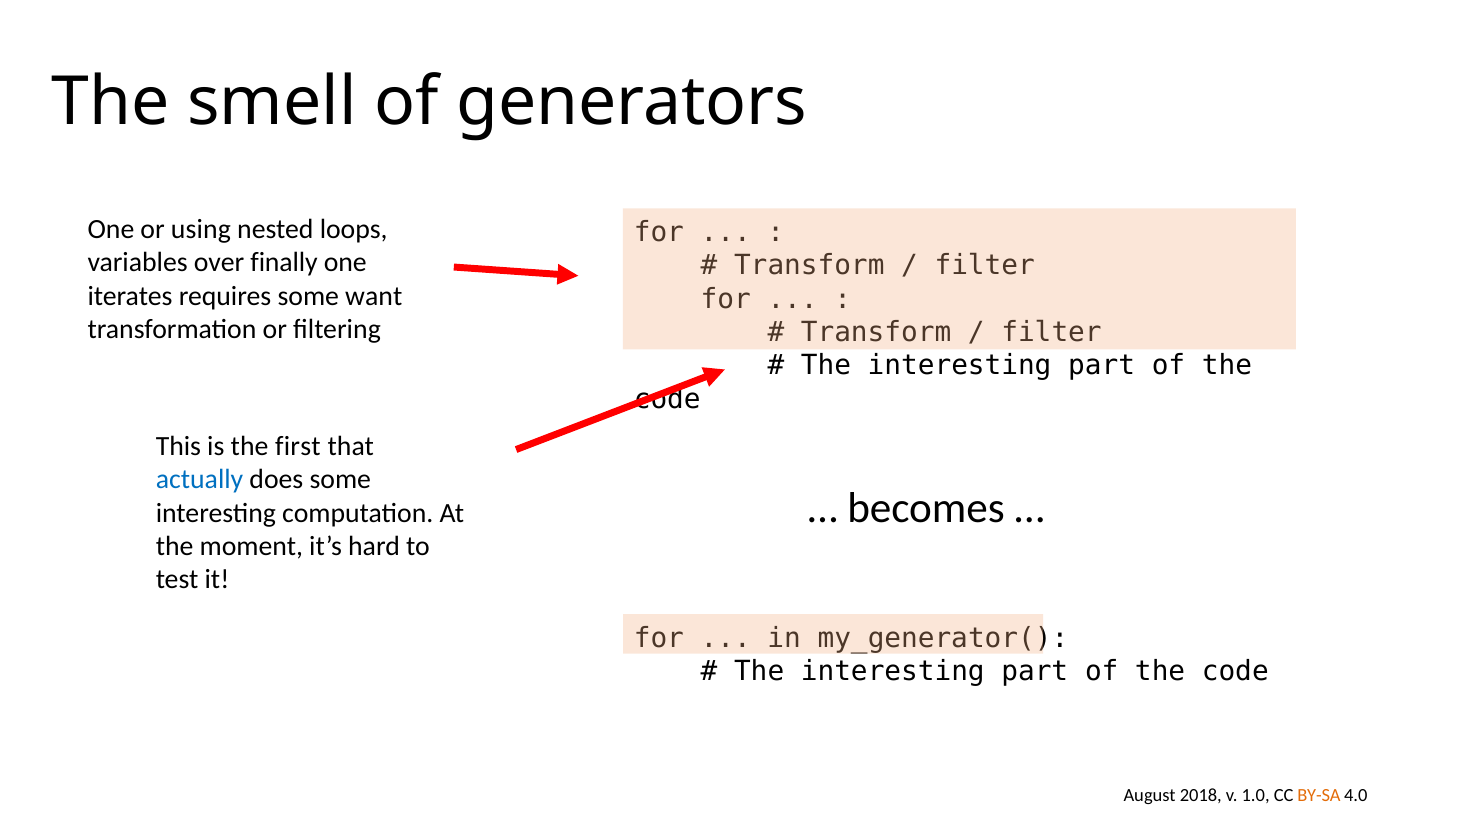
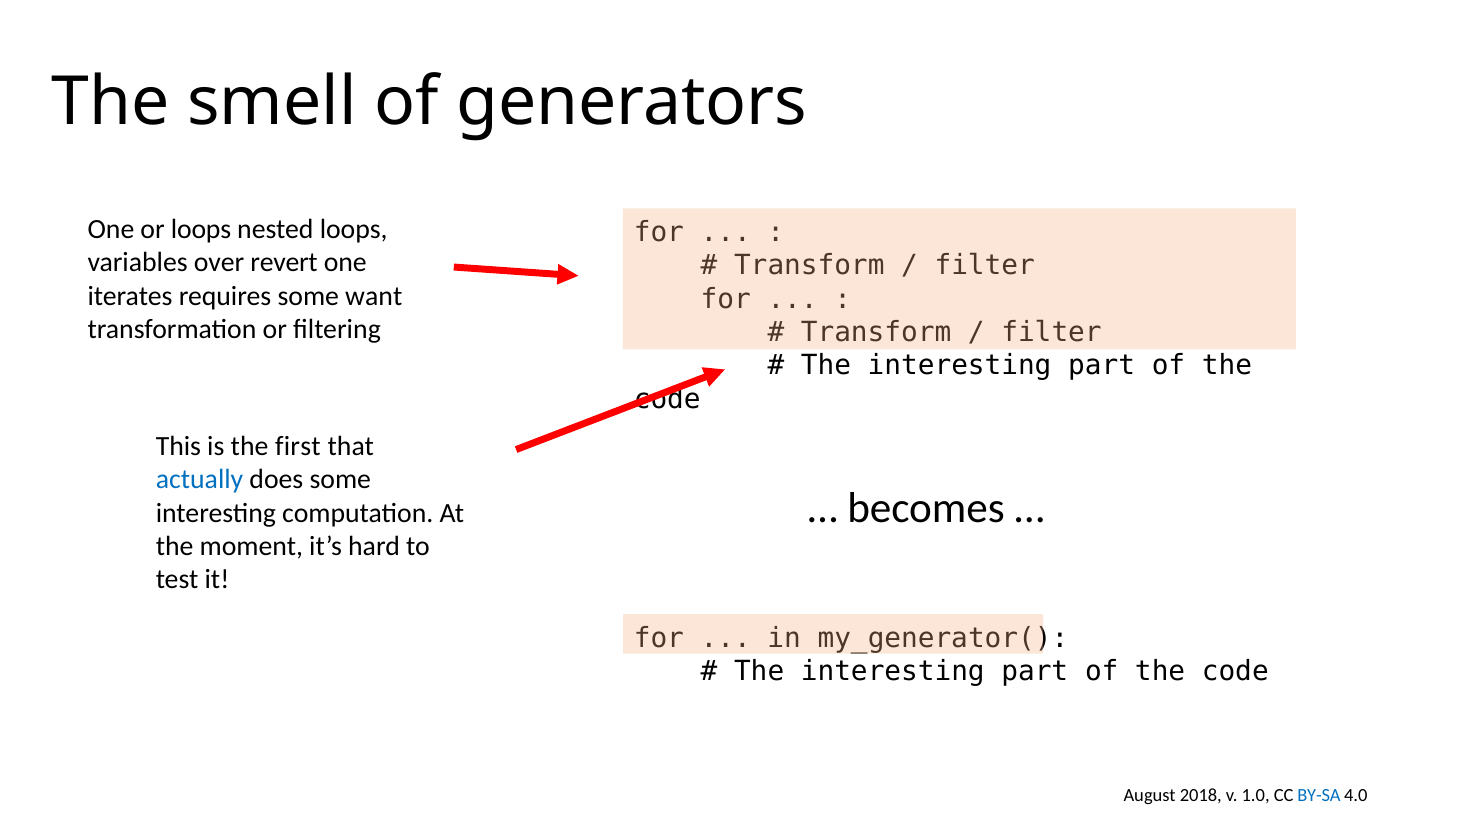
or using: using -> loops
finally: finally -> revert
BY-SA colour: orange -> blue
